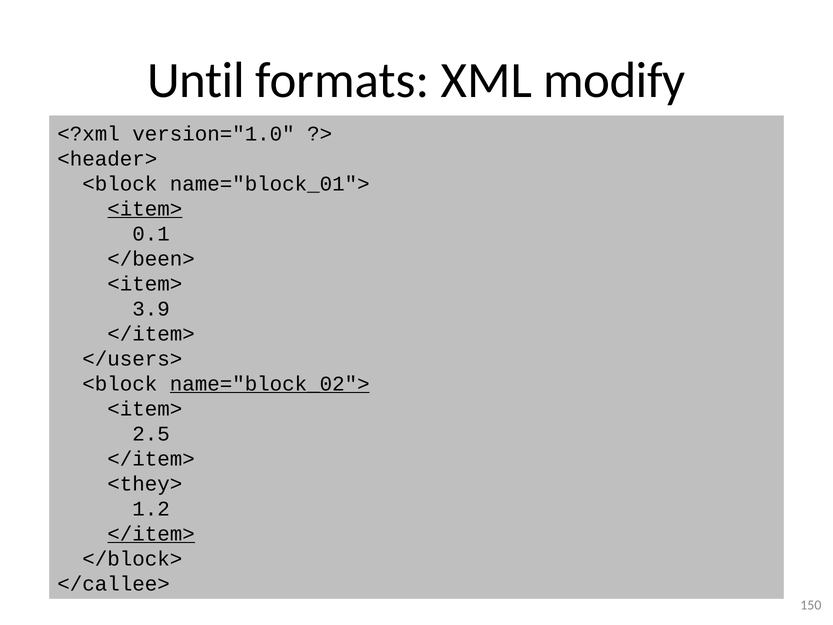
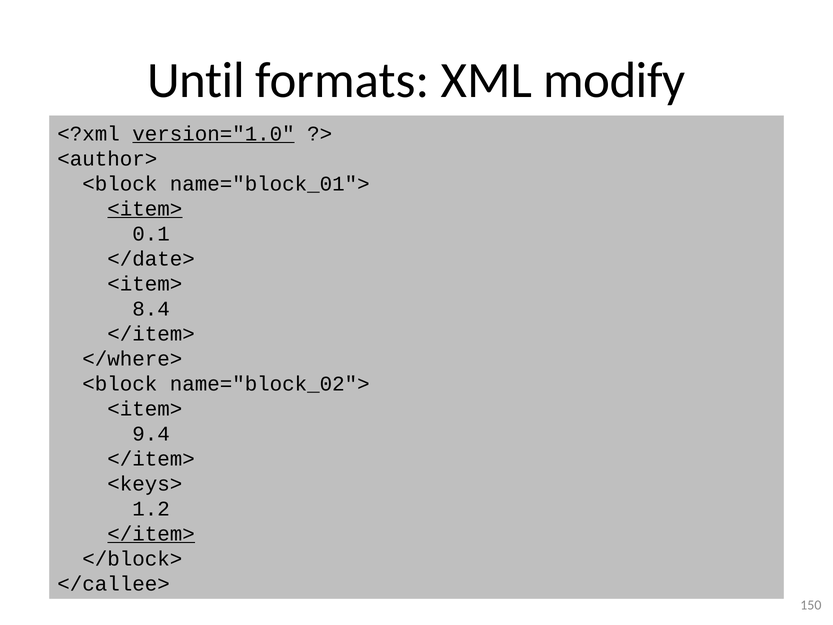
version="1.0 underline: none -> present
<header>: <header> -> <author>
</been>: </been> -> </date>
3.9: 3.9 -> 8.4
</users>: </users> -> </where>
name="block_02"> underline: present -> none
2.5: 2.5 -> 9.4
<they>: <they> -> <keys>
